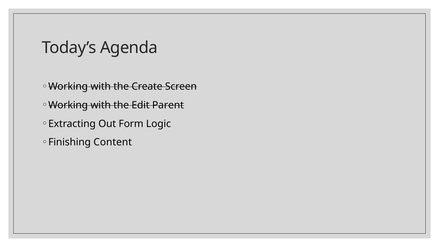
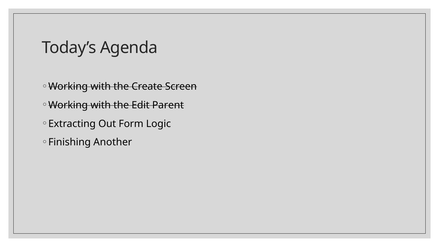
Content: Content -> Another
